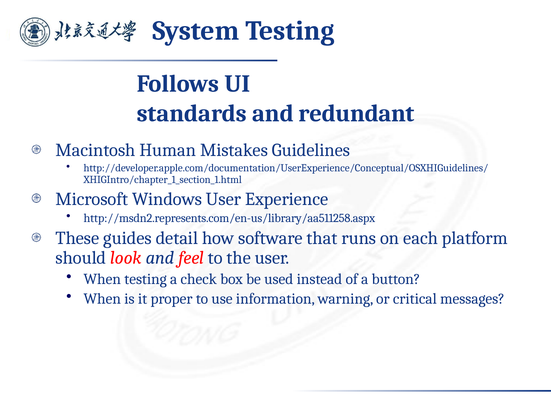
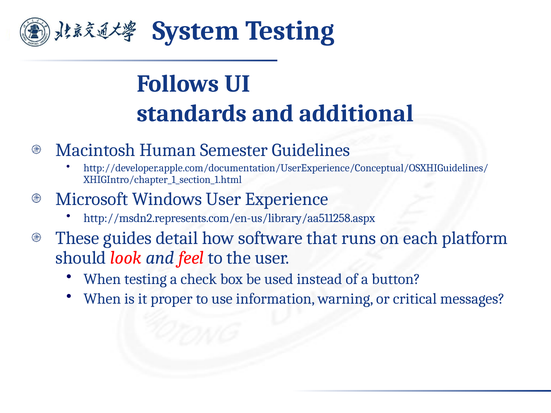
redundant: redundant -> additional
Mistakes: Mistakes -> Semester
